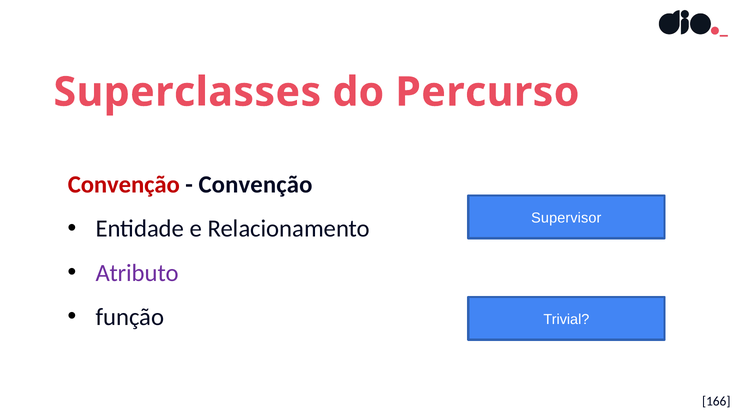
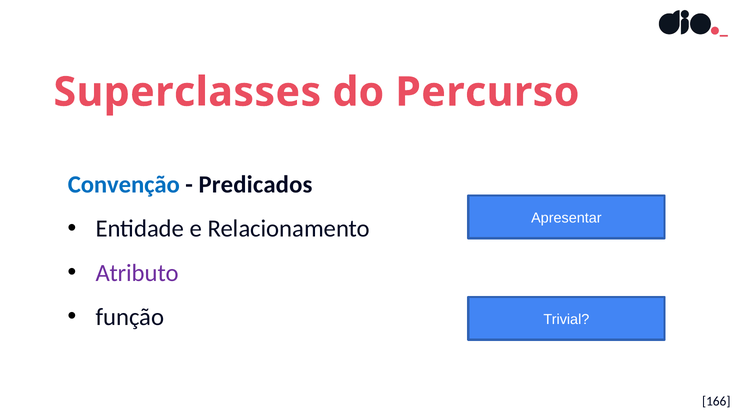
Convenção at (124, 185) colour: red -> blue
Convenção at (255, 185): Convenção -> Predicados
Supervisor: Supervisor -> Apresentar
